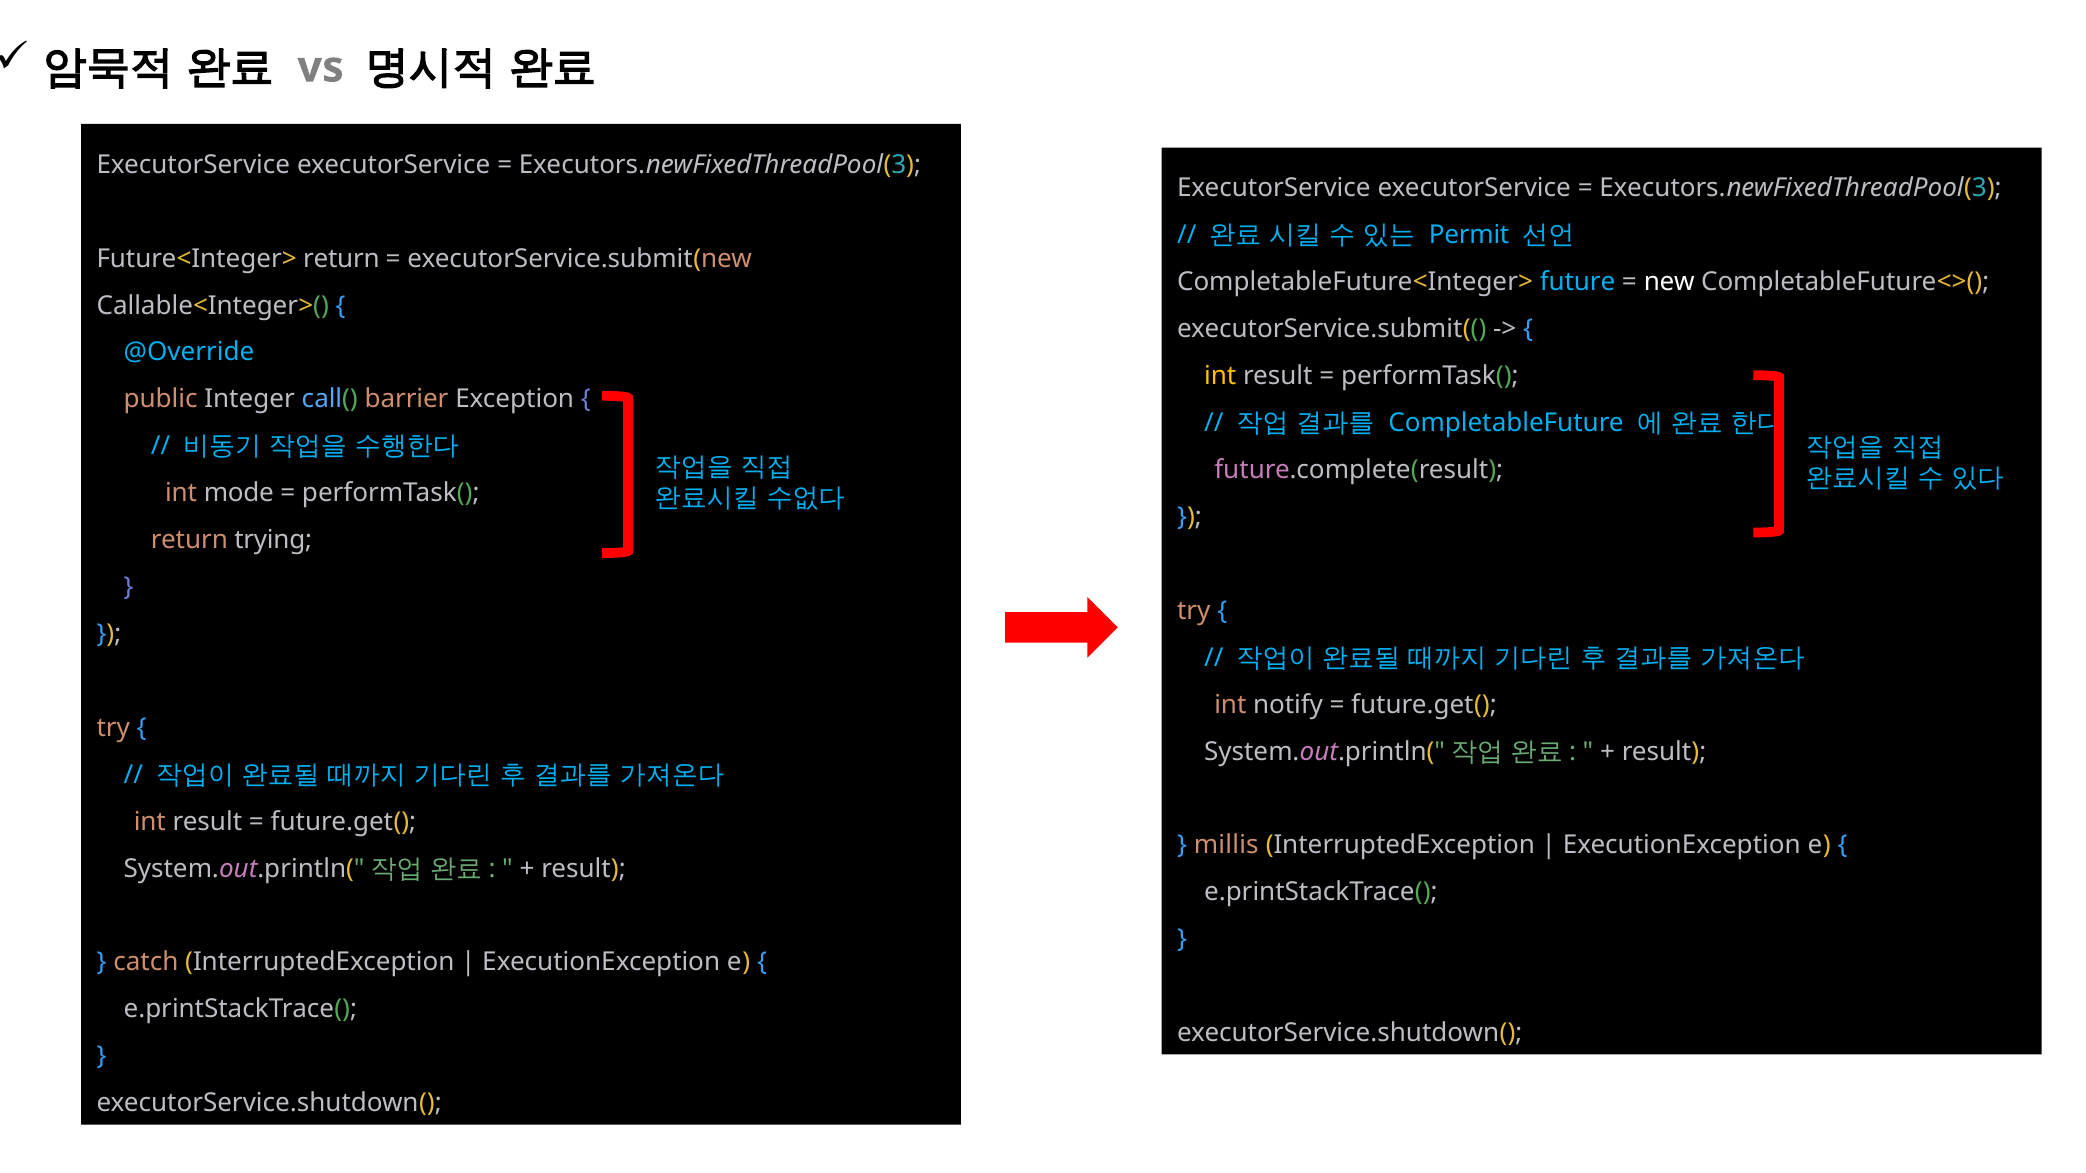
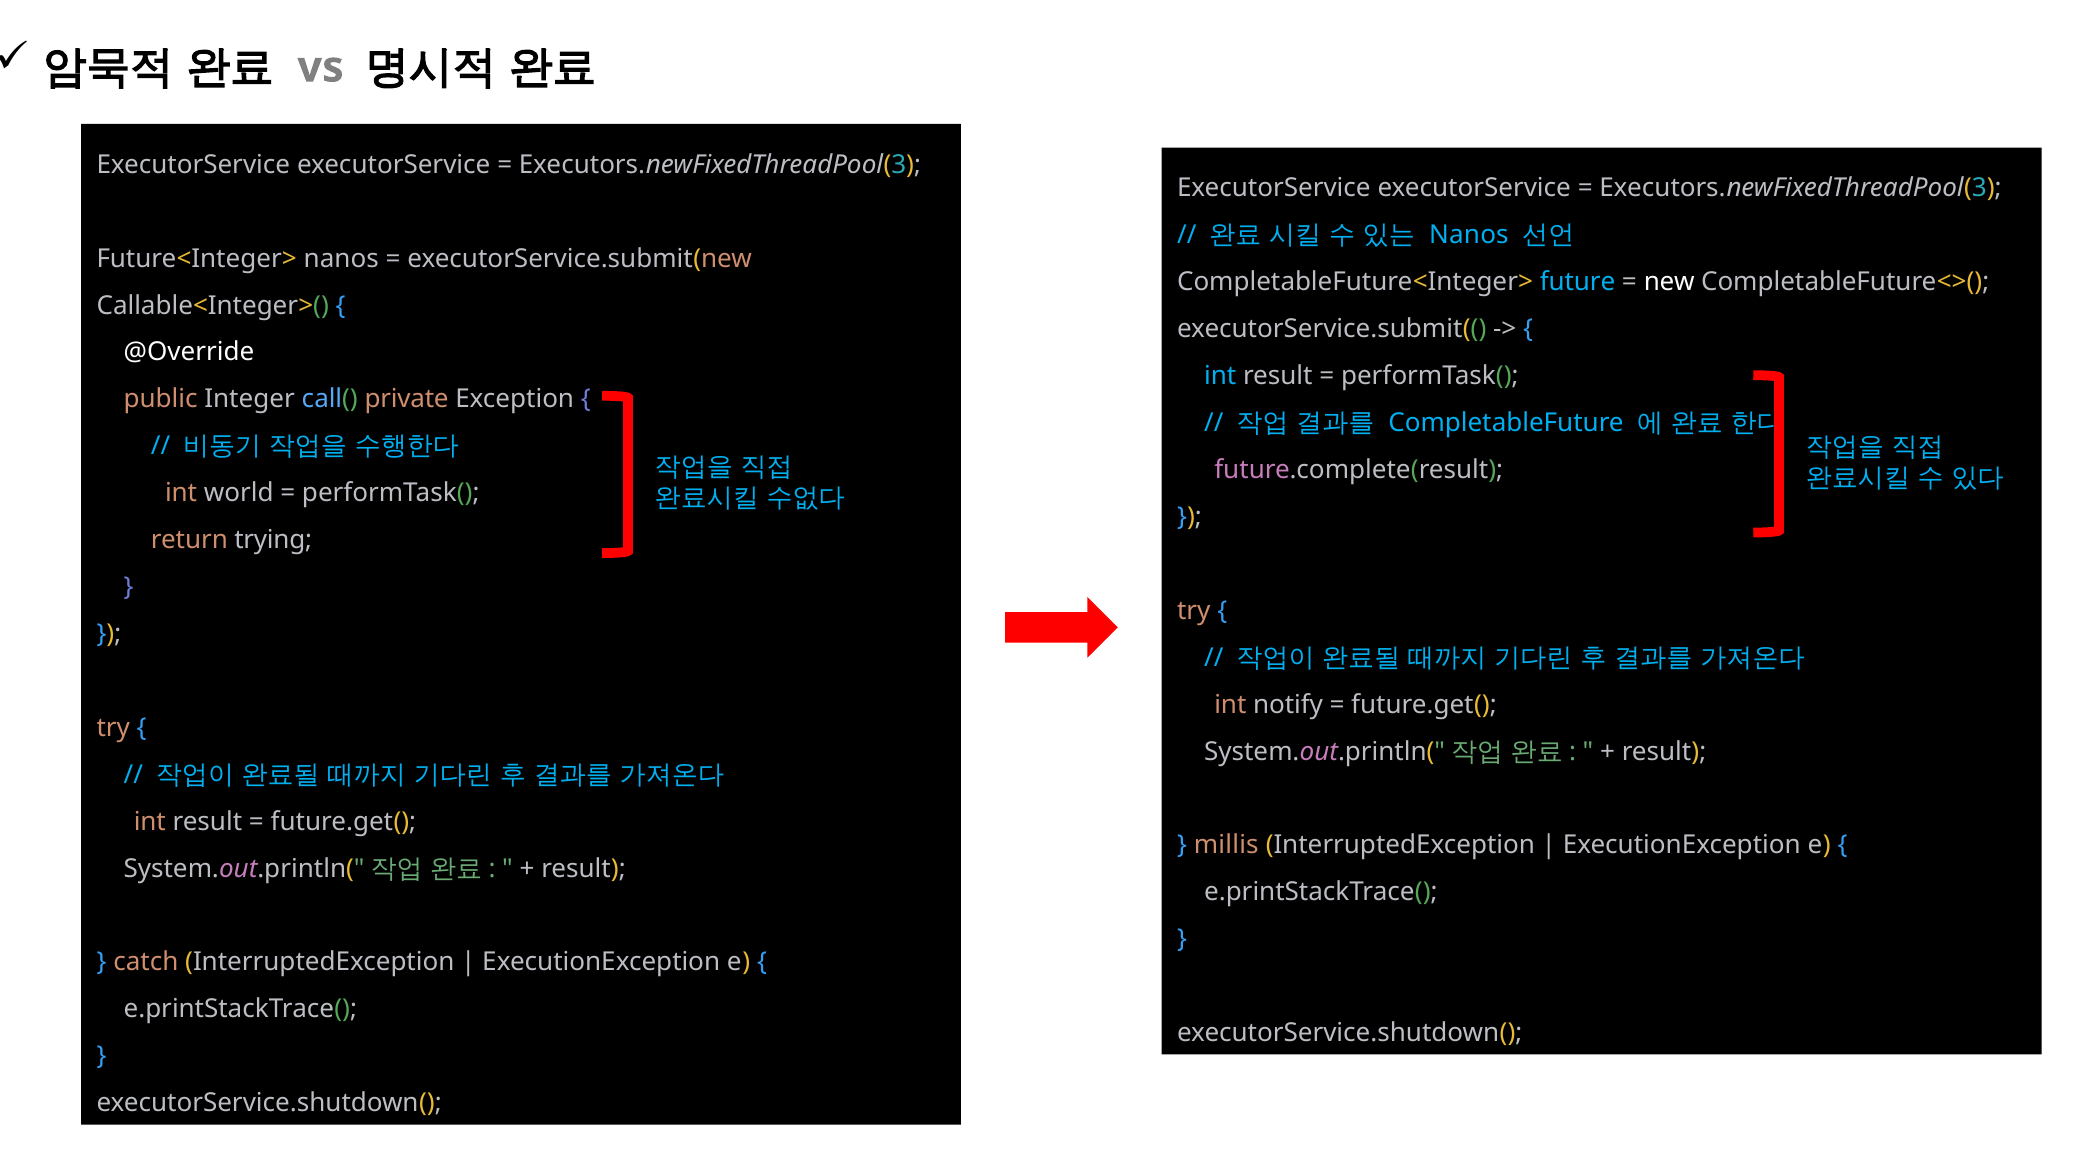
Permit at (1469, 235): Permit -> Nanos
Future<Integer> return: return -> nanos
@Override colour: light blue -> white
int at (1220, 376) colour: yellow -> light blue
barrier: barrier -> private
mode: mode -> world
